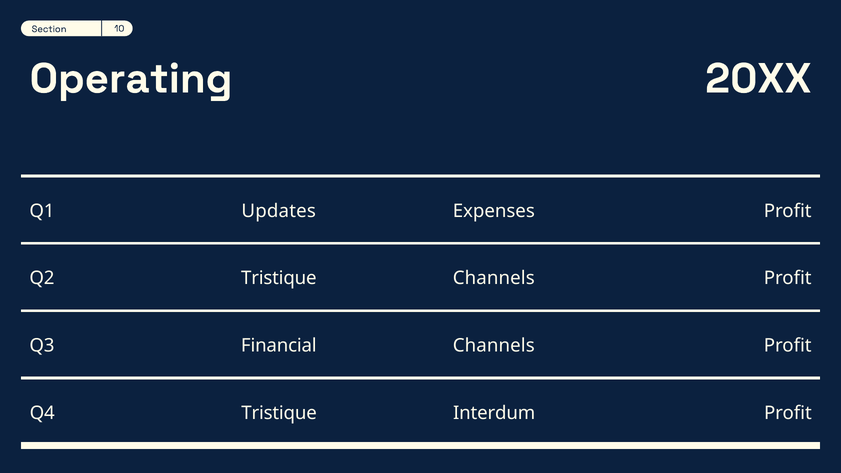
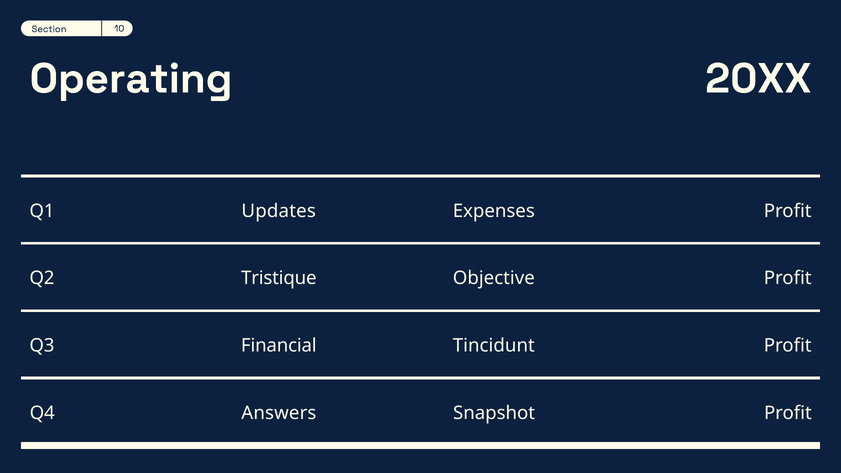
Channels at (494, 278): Channels -> Objective
Channels at (494, 346): Channels -> Tincidunt
Q4 Tristique: Tristique -> Answers
Interdum: Interdum -> Snapshot
